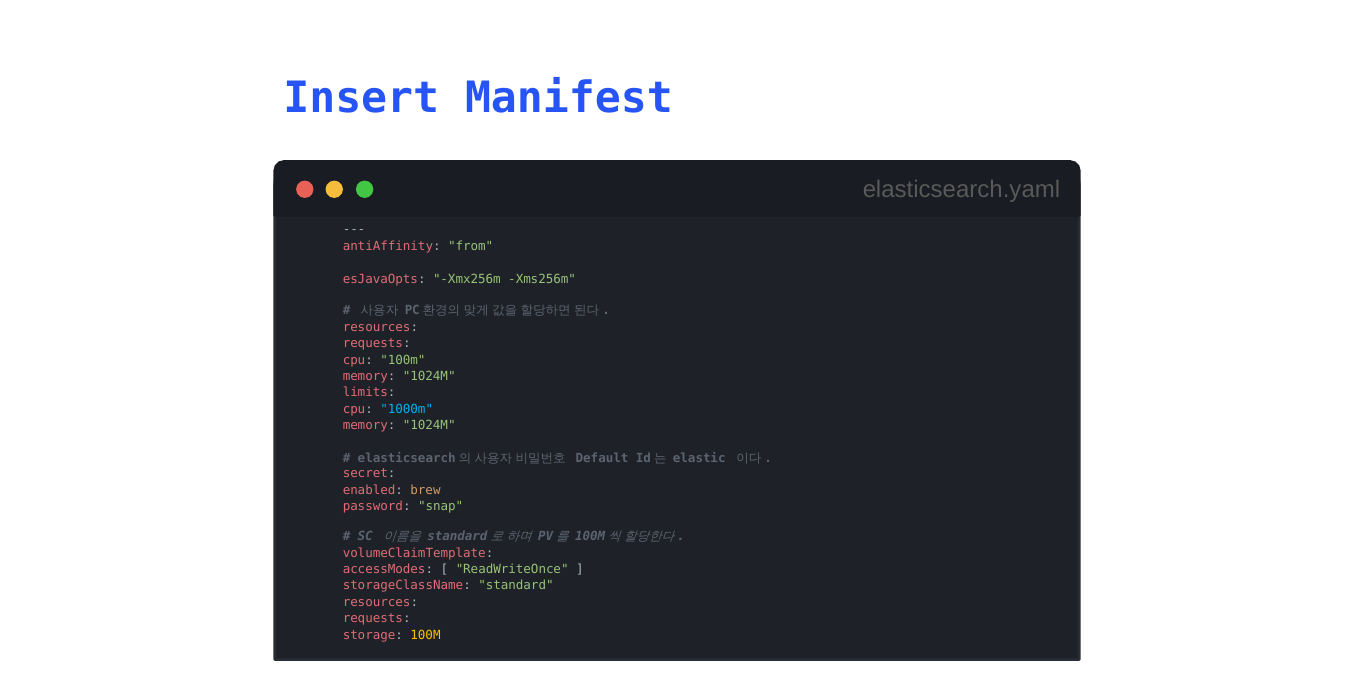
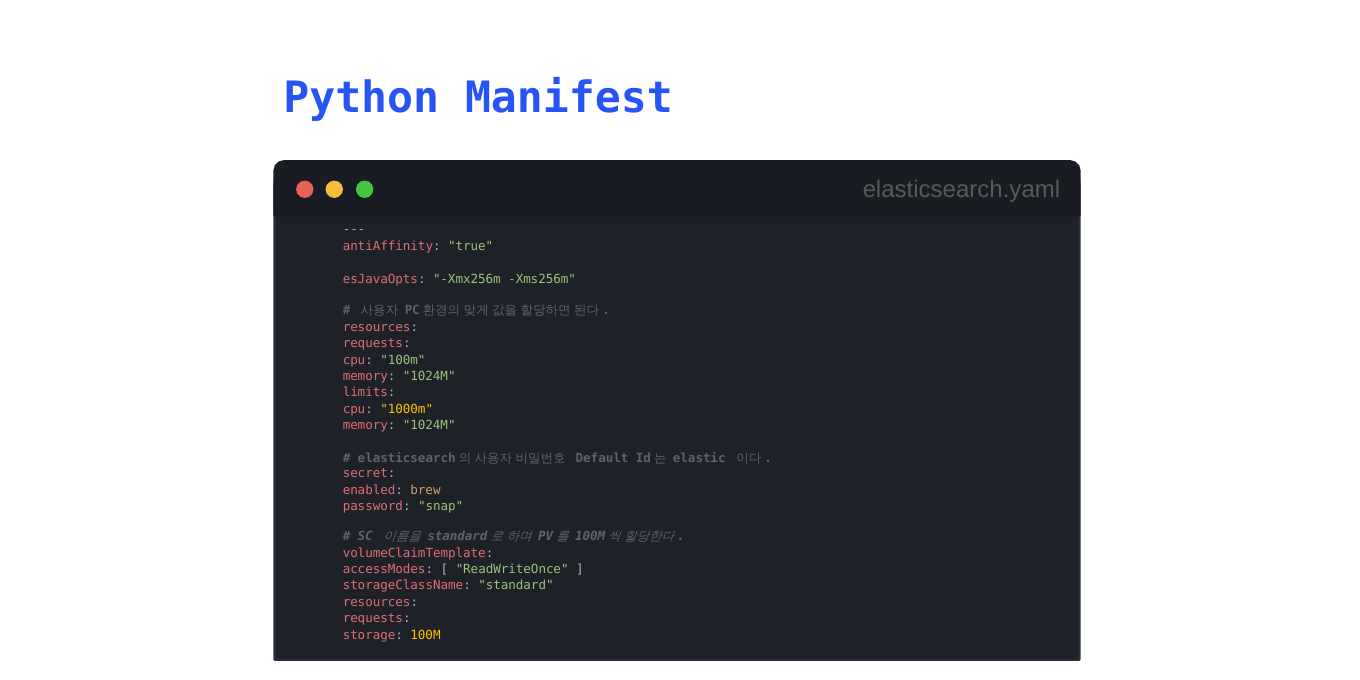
Insert: Insert -> Python
from: from -> true
1000m colour: light blue -> yellow
